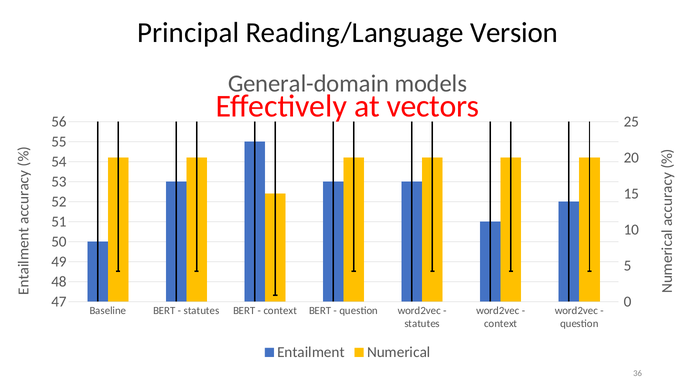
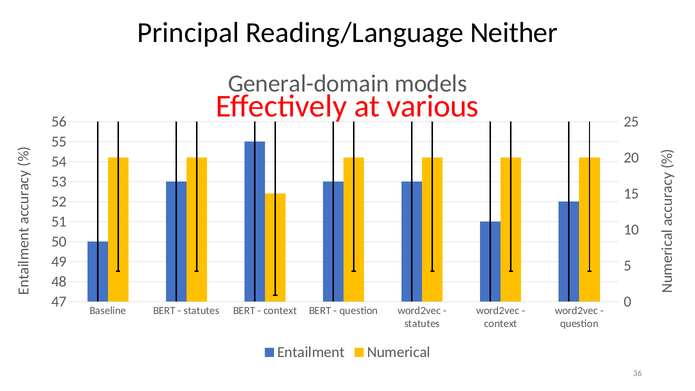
Version: Version -> Neither
vectors: vectors -> various
